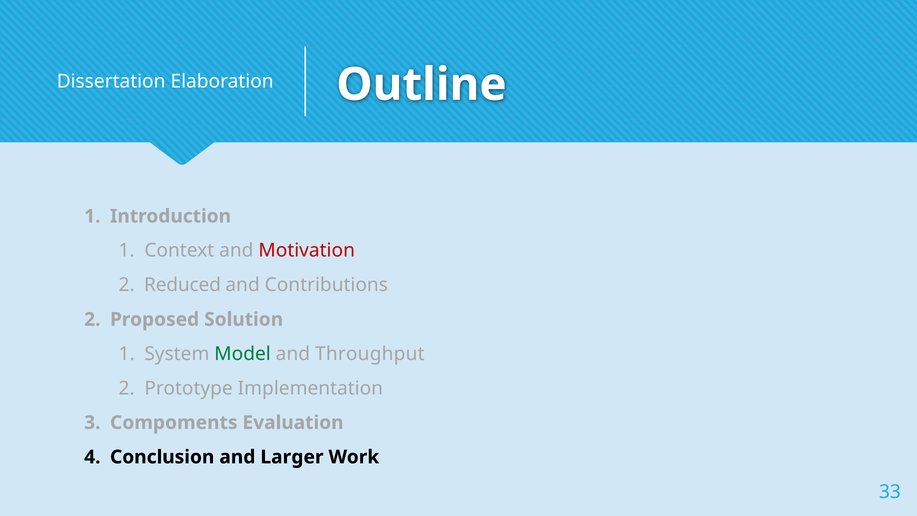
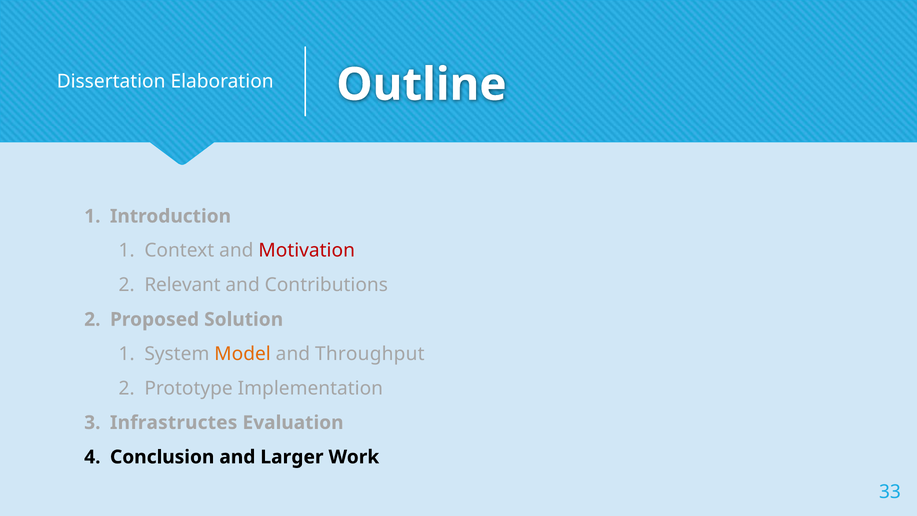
Reduced: Reduced -> Relevant
Model colour: green -> orange
Compoments: Compoments -> Infrastructes
